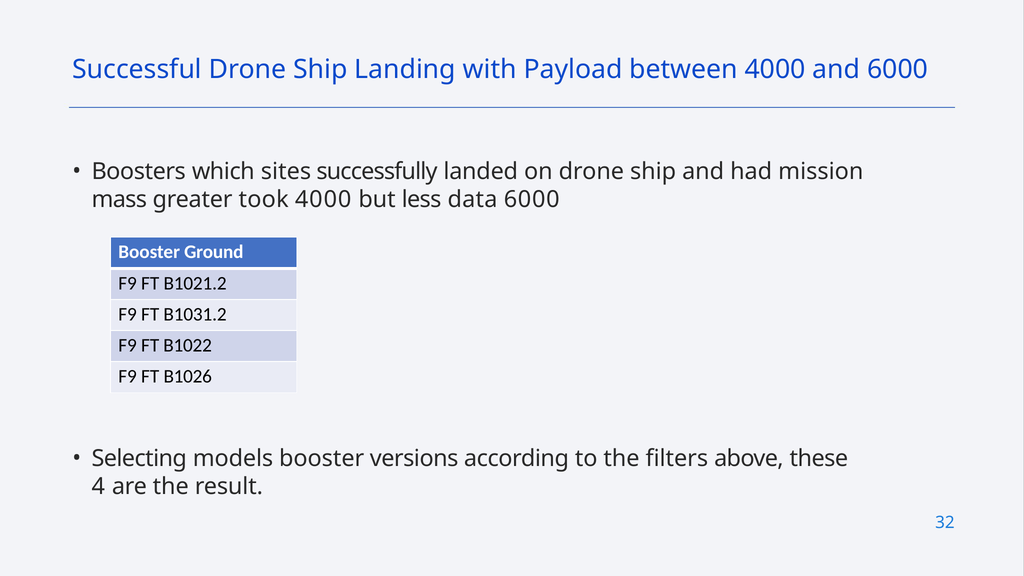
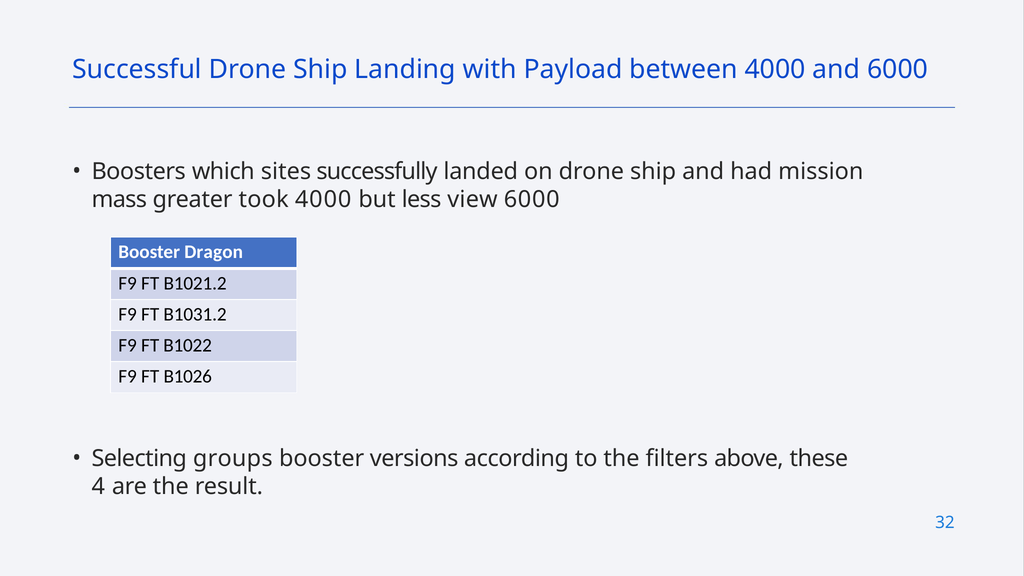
data: data -> view
Ground: Ground -> Dragon
models: models -> groups
